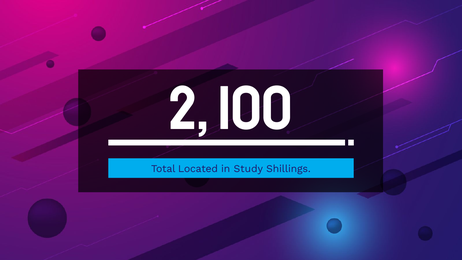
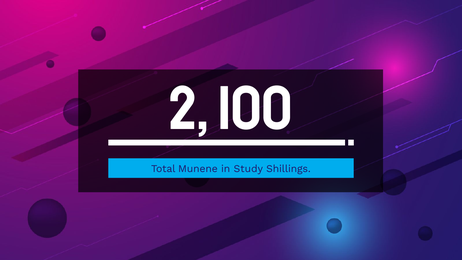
Located: Located -> Munene
